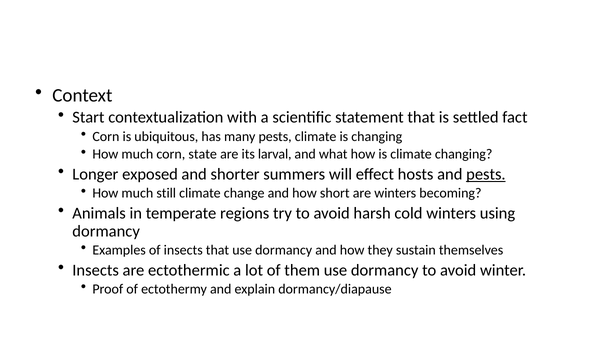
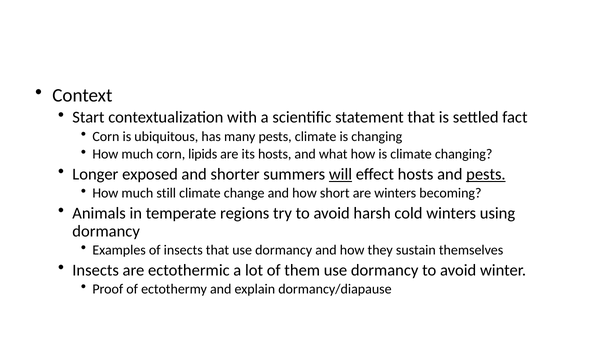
state: state -> lipids
its larval: larval -> hosts
will underline: none -> present
